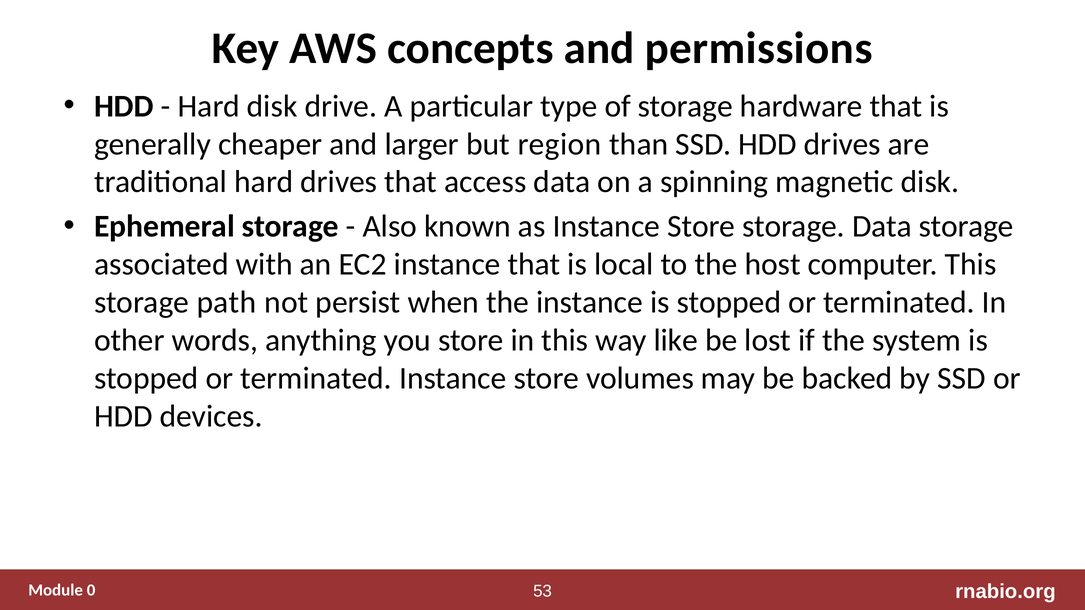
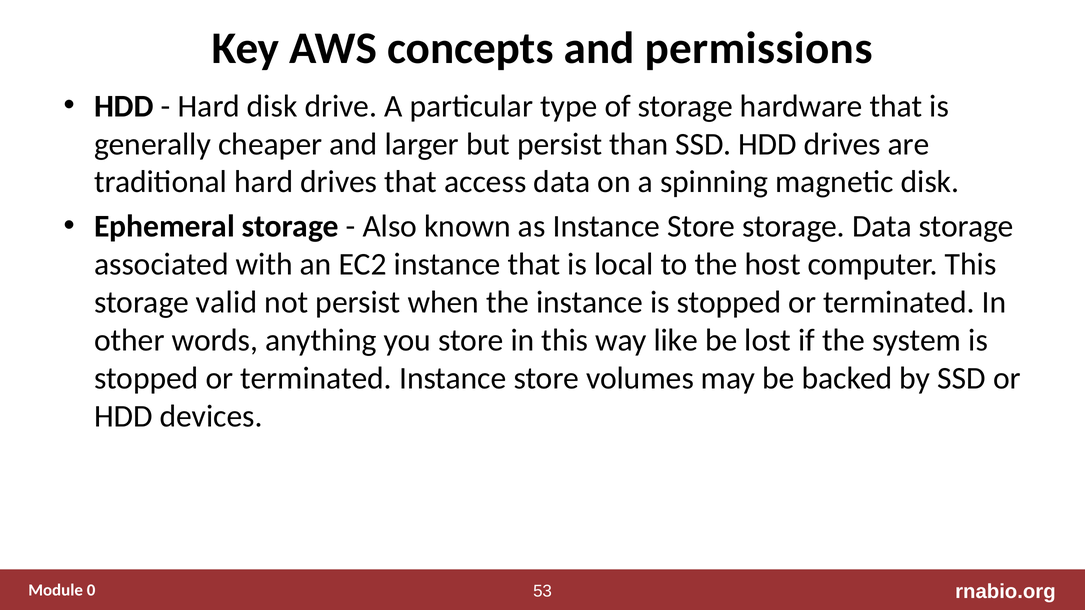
but region: region -> persist
path: path -> valid
